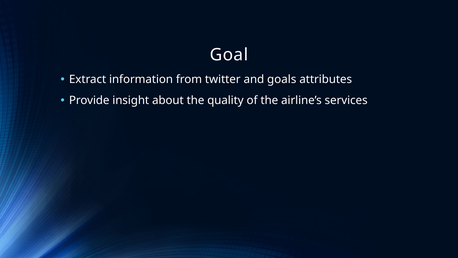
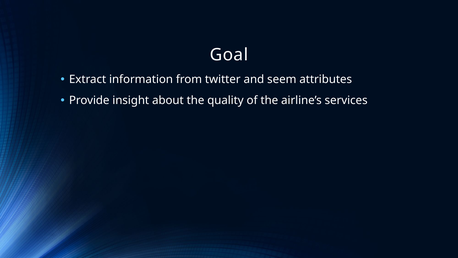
goals: goals -> seem
